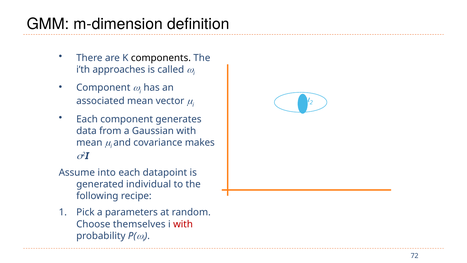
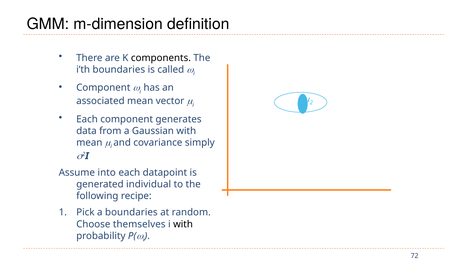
i’th approaches: approaches -> boundaries
makes: makes -> simply
a parameters: parameters -> boundaries
with at (183, 224) colour: red -> black
